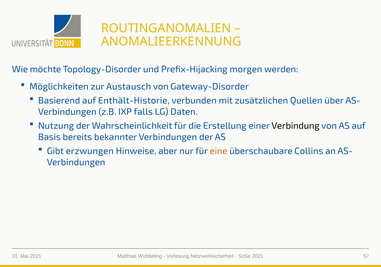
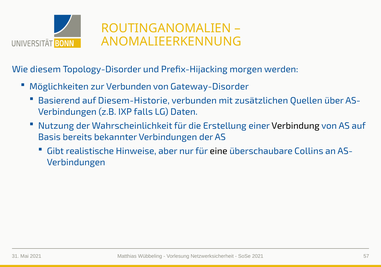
möchte: möchte -> diesem
zur Austausch: Austausch -> Verbunden
Enthält-Historie: Enthält-Historie -> Diesem-Historie
erzwungen: erzwungen -> realistische
eine colour: orange -> black
